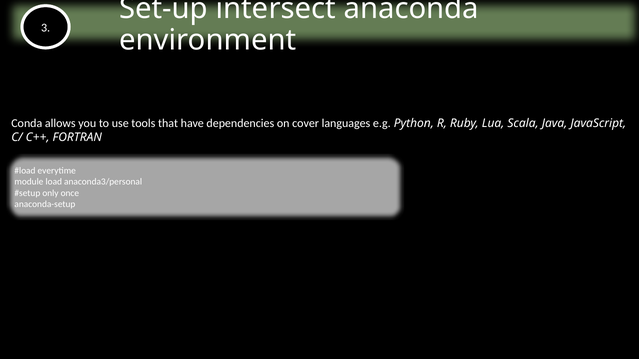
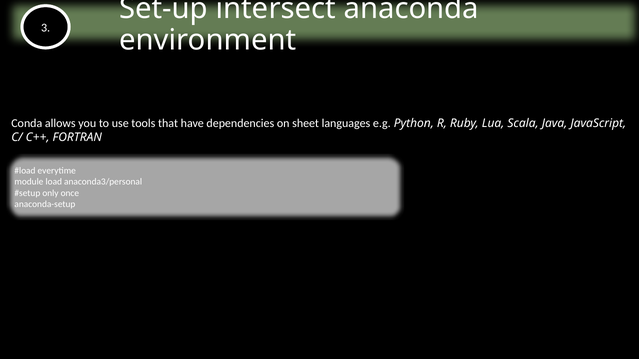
cover: cover -> sheet
